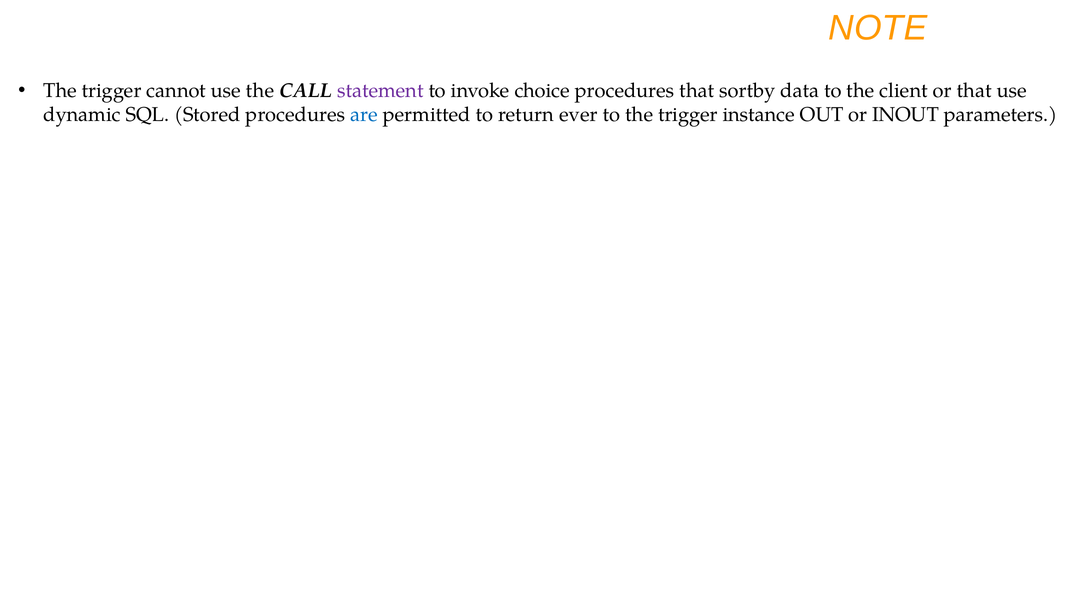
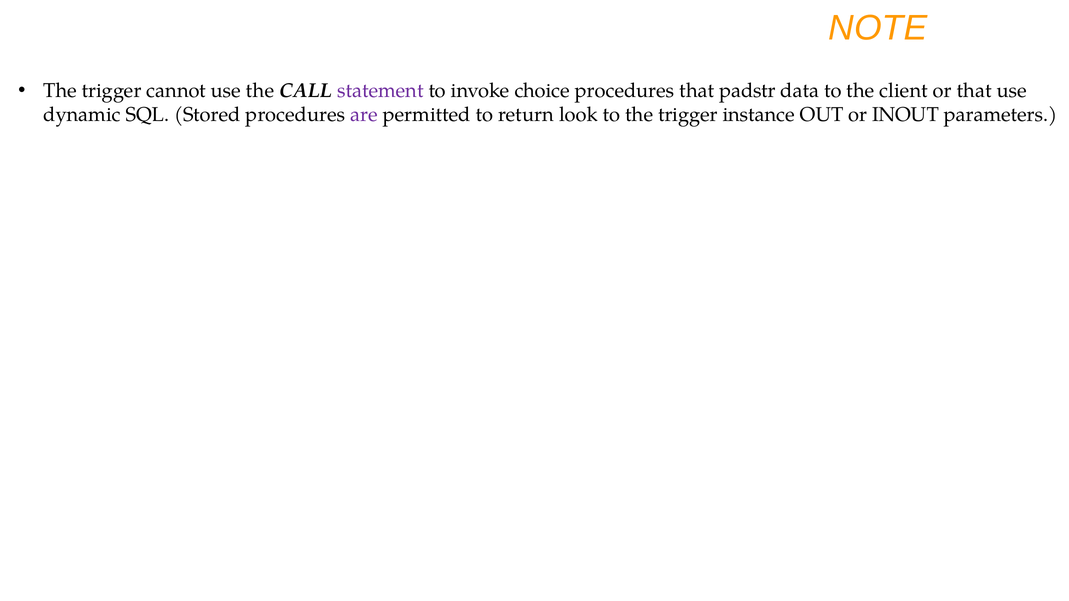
sortby: sortby -> padstr
are colour: blue -> purple
ever: ever -> look
